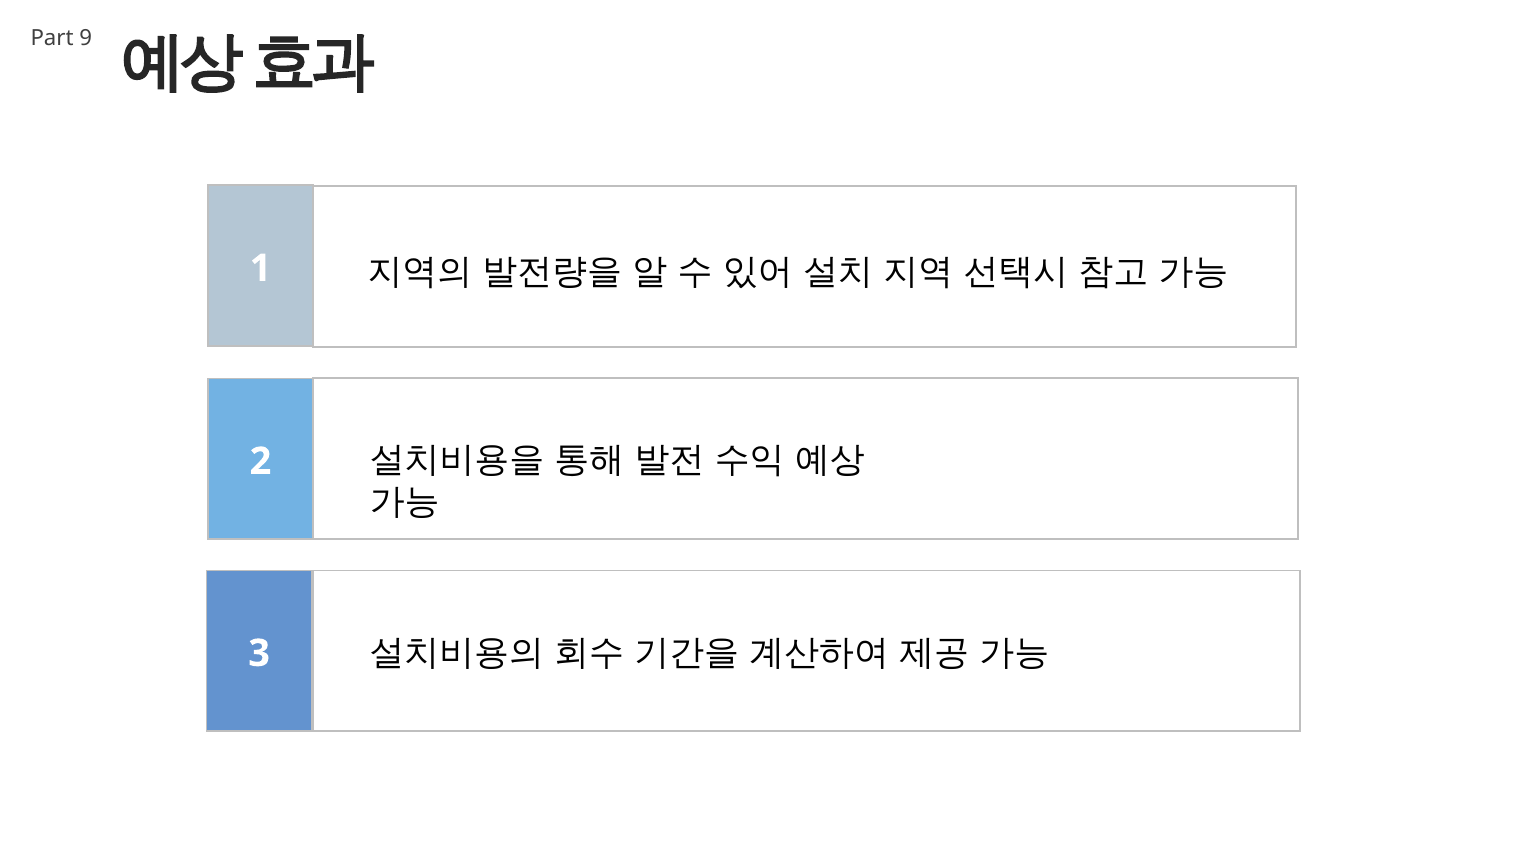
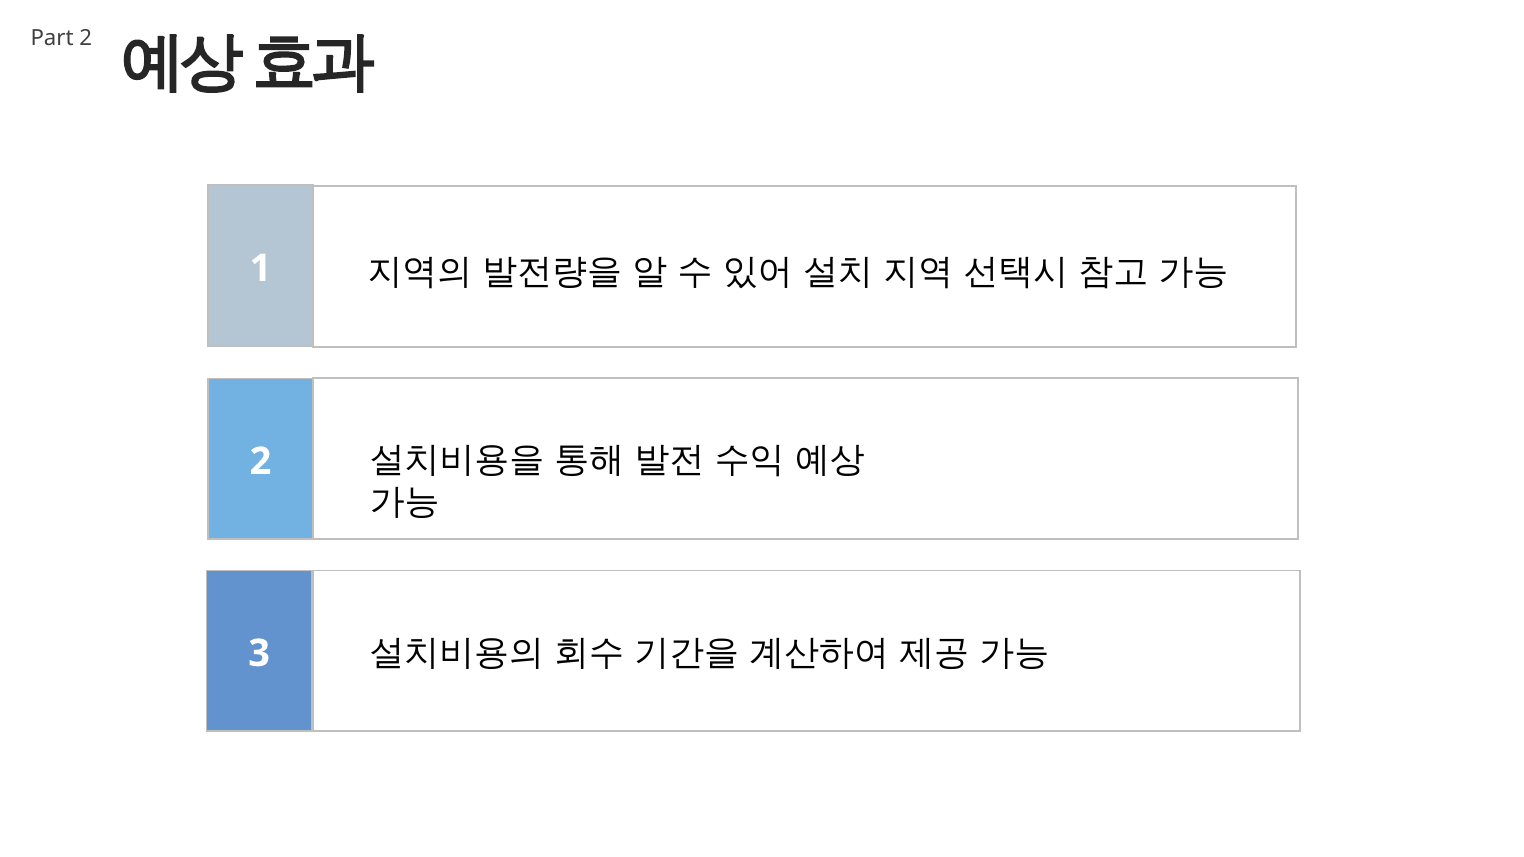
Part 9: 9 -> 2
